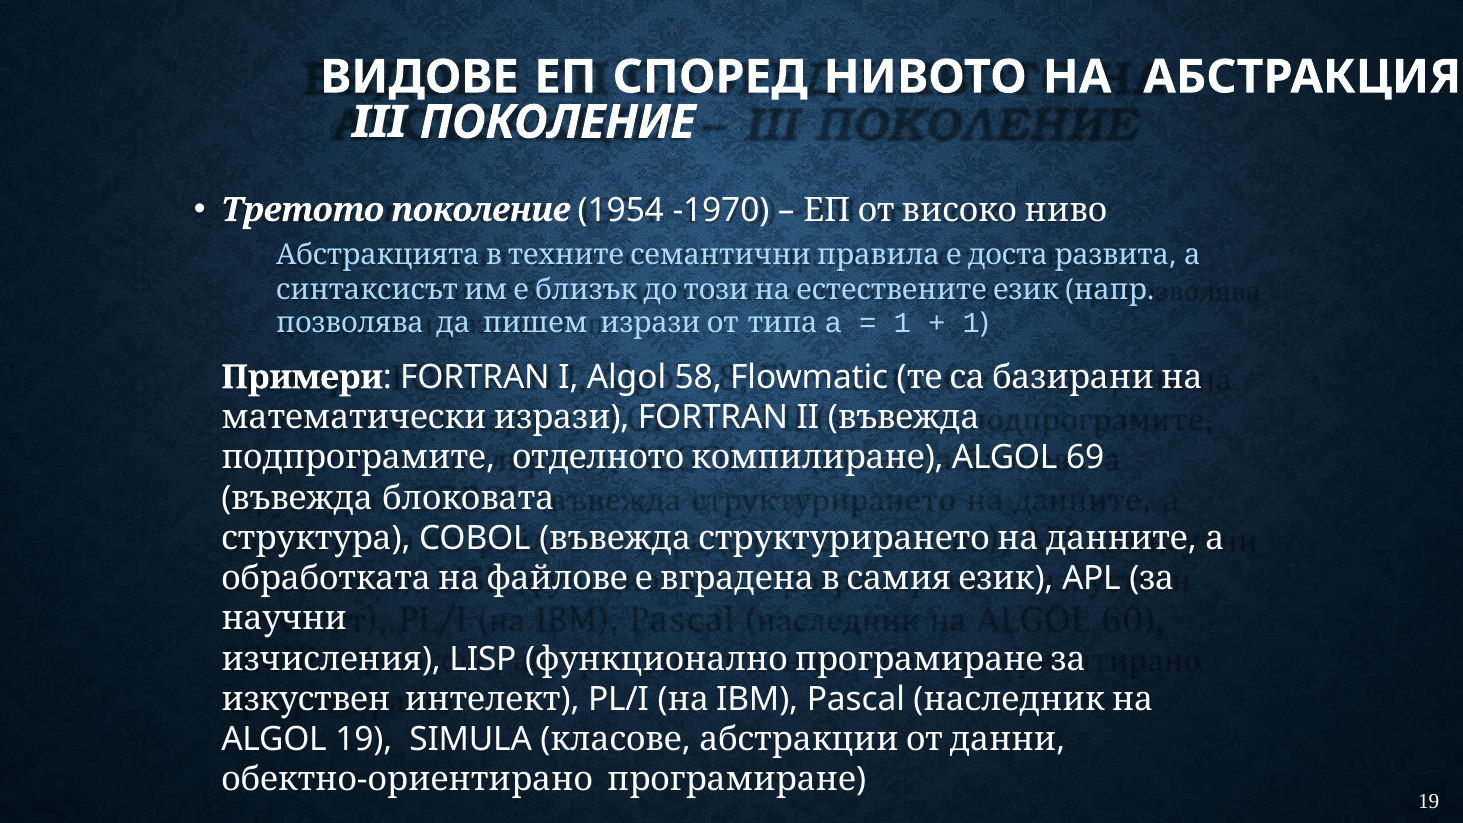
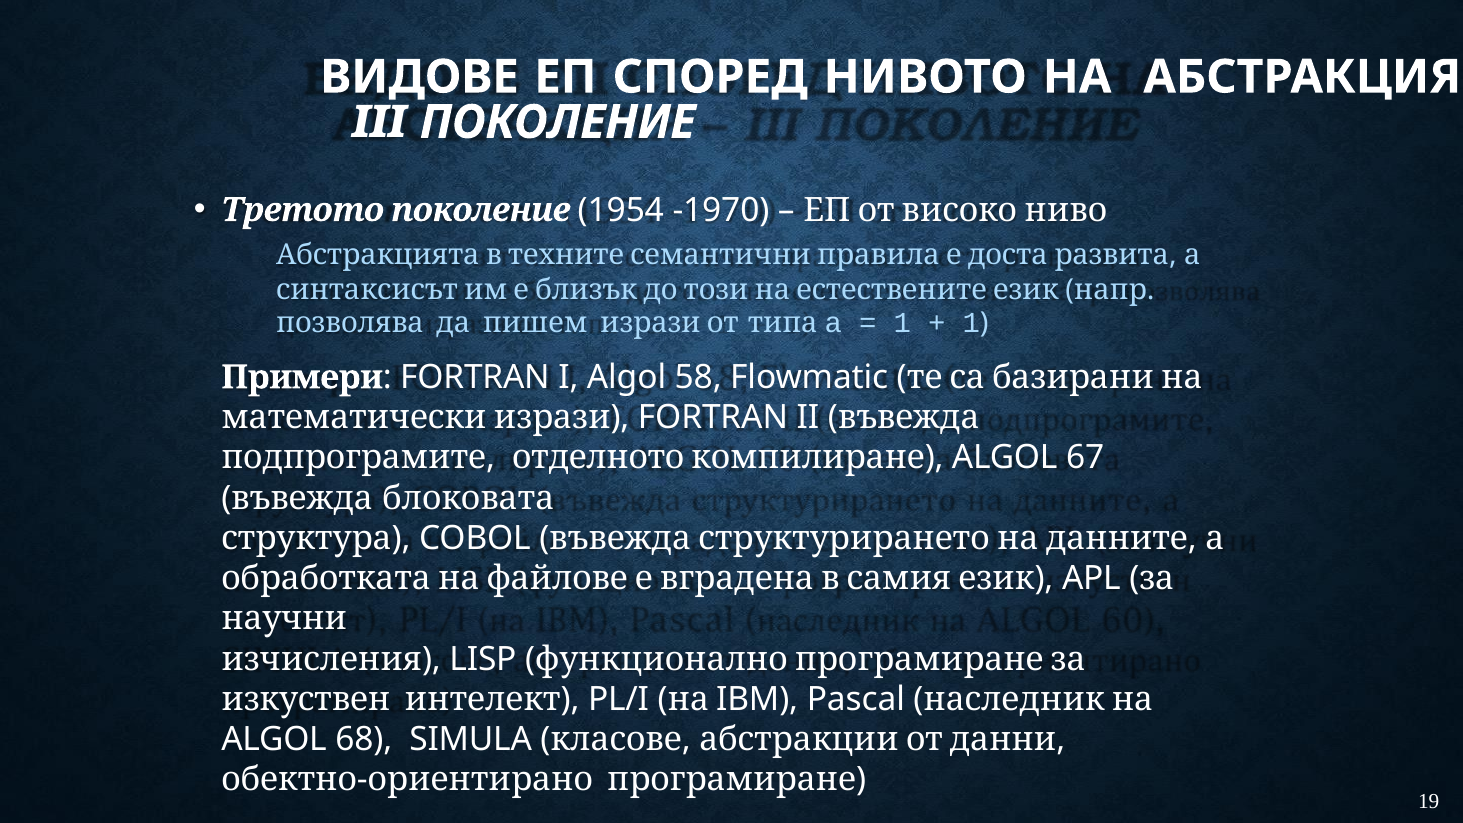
69: 69 -> 67
ALGOL 19: 19 -> 68
